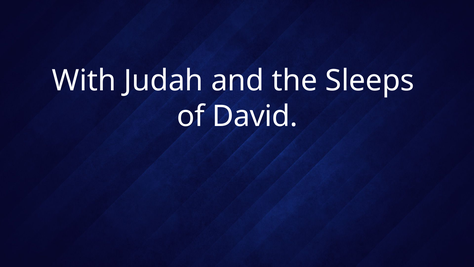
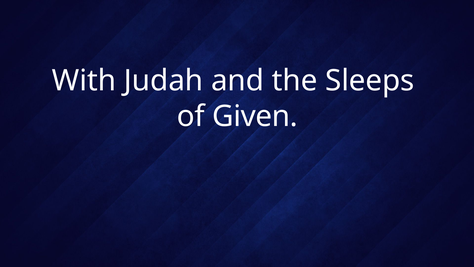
David: David -> Given
